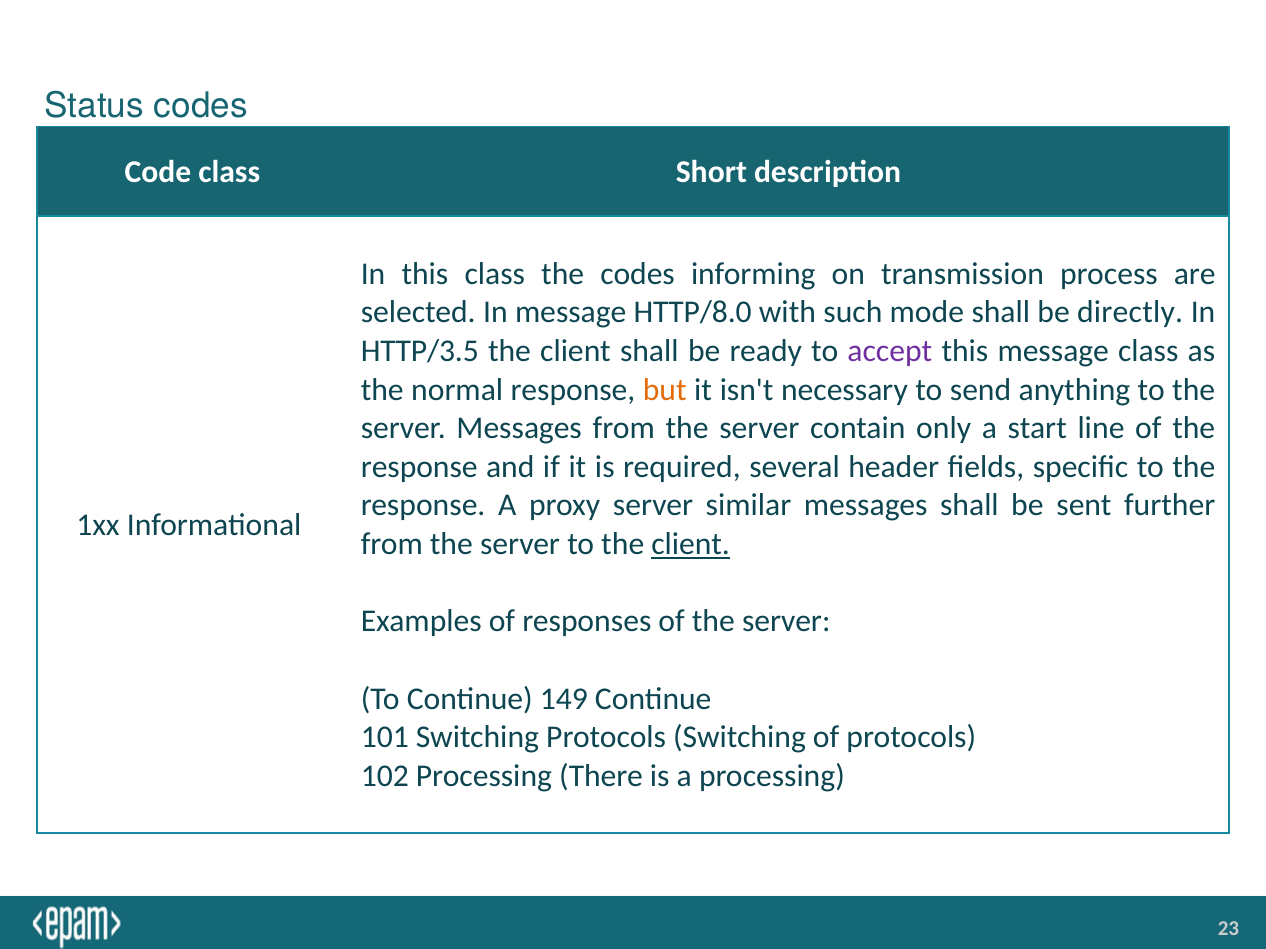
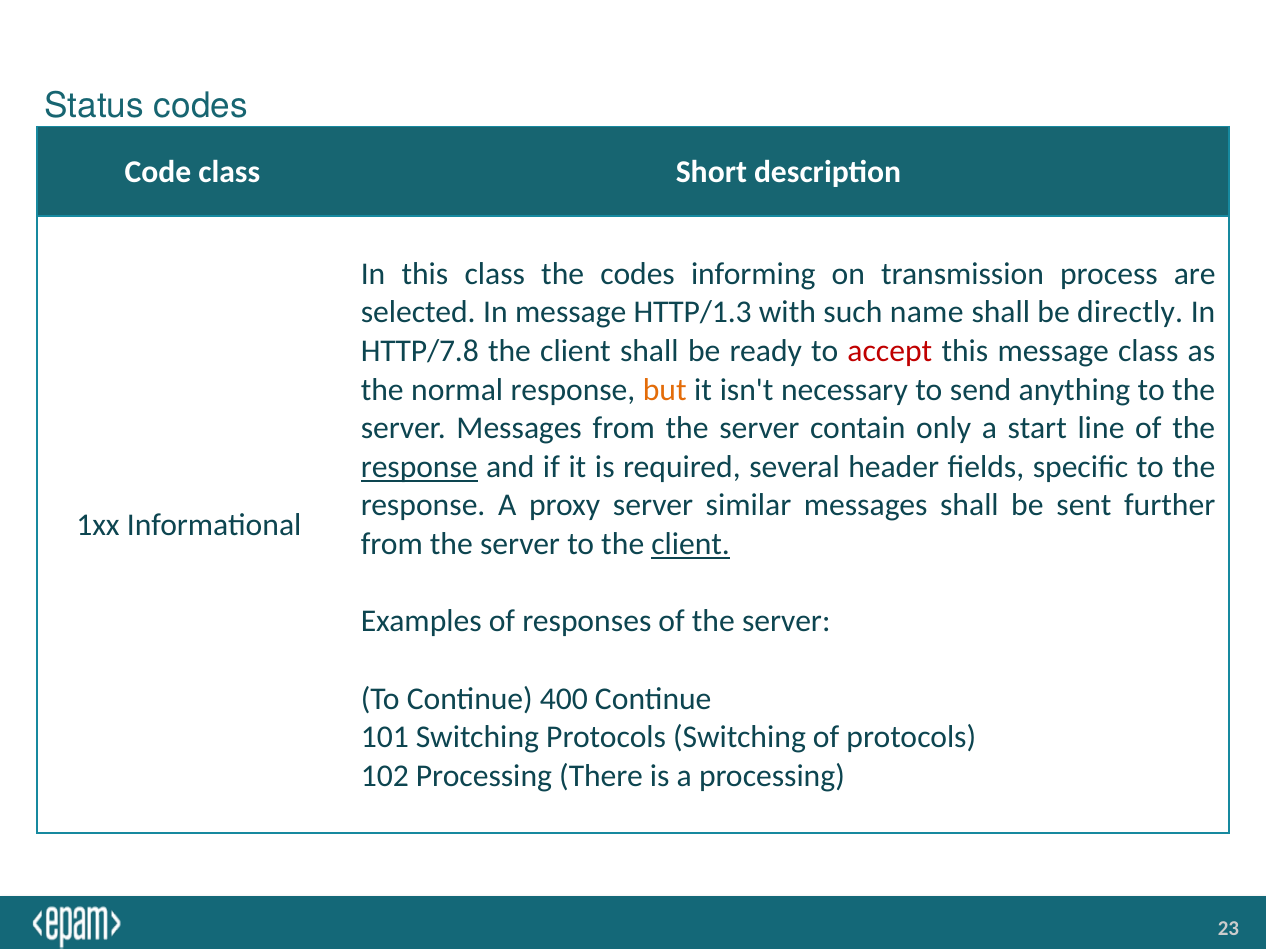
HTTP/8.0: HTTP/8.0 -> HTTP/1.3
mode: mode -> name
HTTP/3.5: HTTP/3.5 -> HTTP/7.8
accept colour: purple -> red
response at (419, 467) underline: none -> present
149: 149 -> 400
